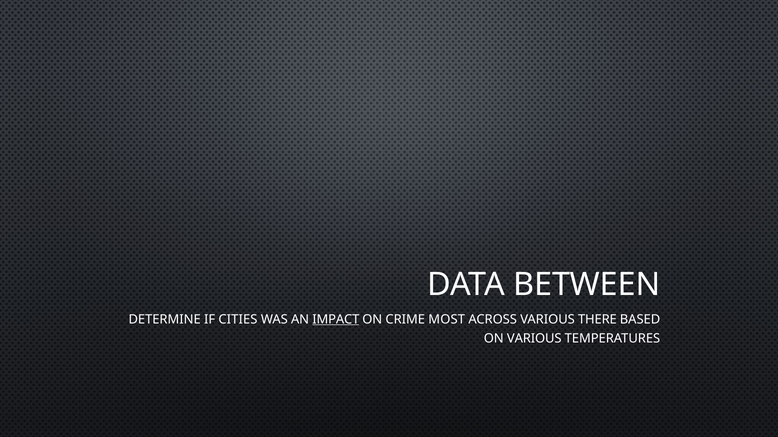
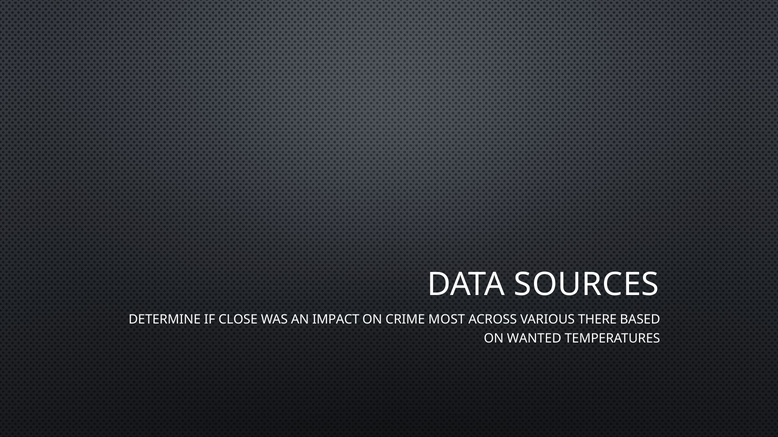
BETWEEN: BETWEEN -> SOURCES
CITIES: CITIES -> CLOSE
IMPACT underline: present -> none
ON VARIOUS: VARIOUS -> WANTED
